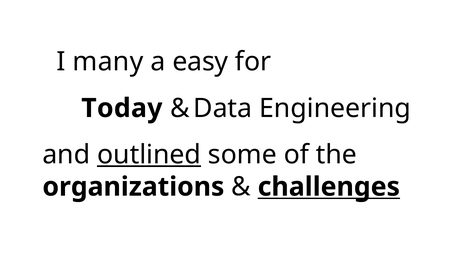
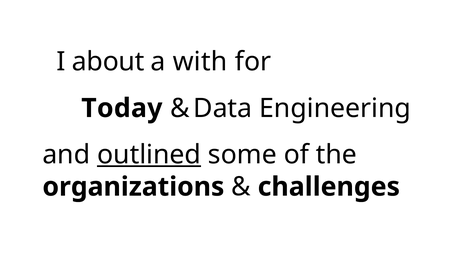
many: many -> about
easy: easy -> with
challenges underline: present -> none
